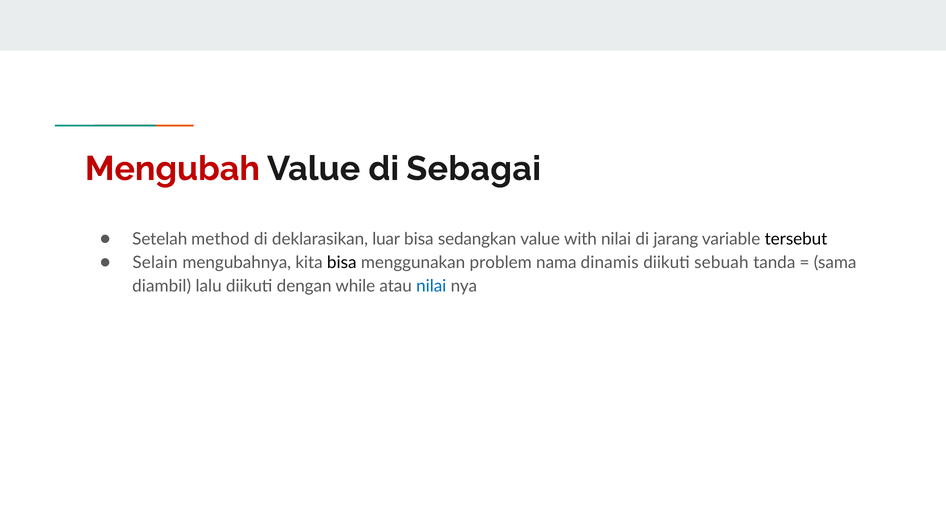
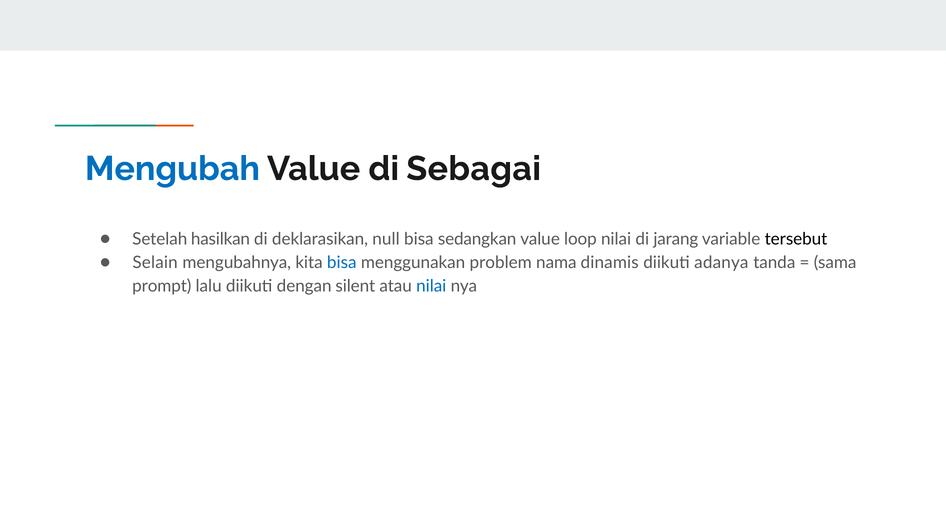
Mengubah colour: red -> blue
method: method -> hasilkan
luar: luar -> null
with: with -> loop
bisa at (342, 263) colour: black -> blue
sebuah: sebuah -> adanya
diambil: diambil -> prompt
while: while -> silent
